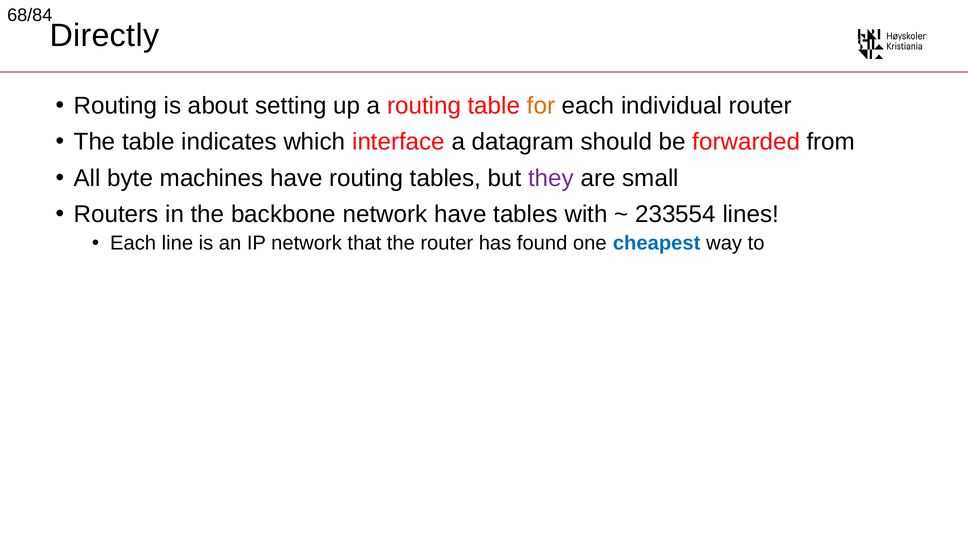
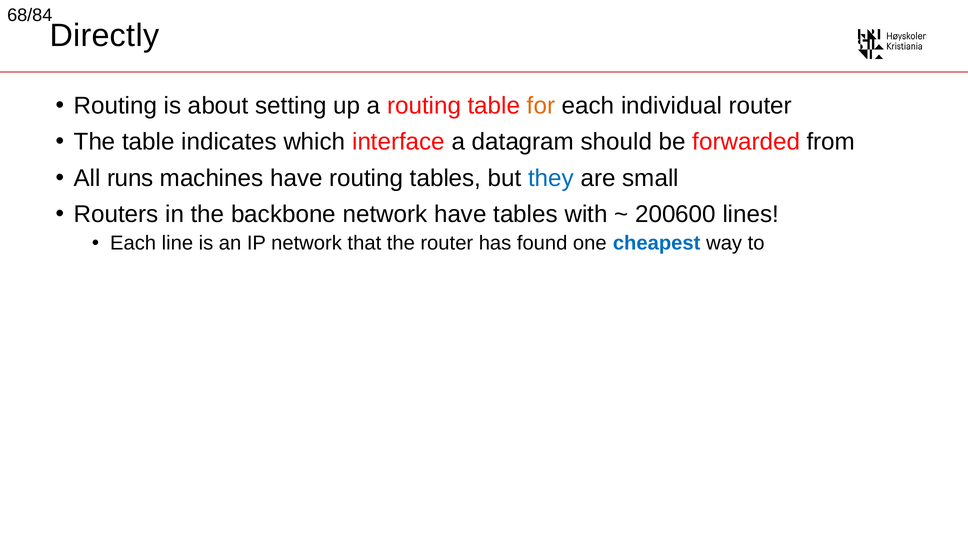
byte: byte -> runs
they colour: purple -> blue
233554: 233554 -> 200600
